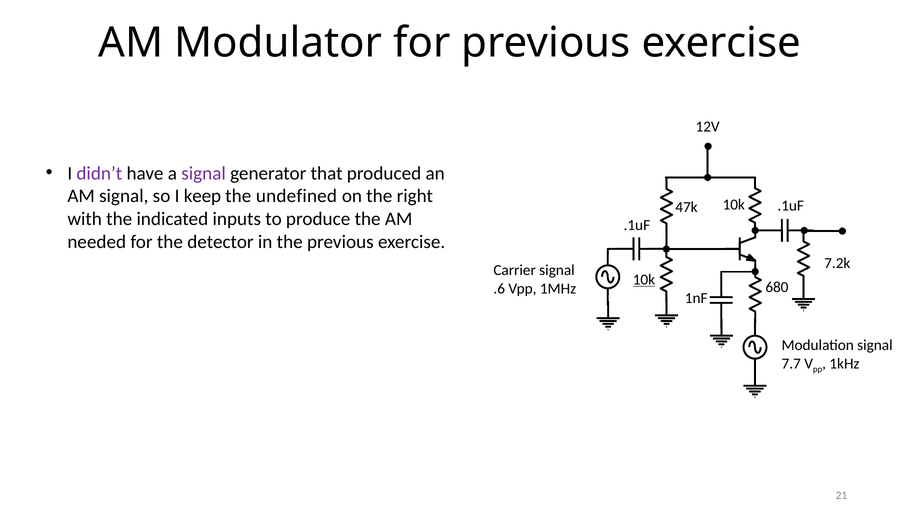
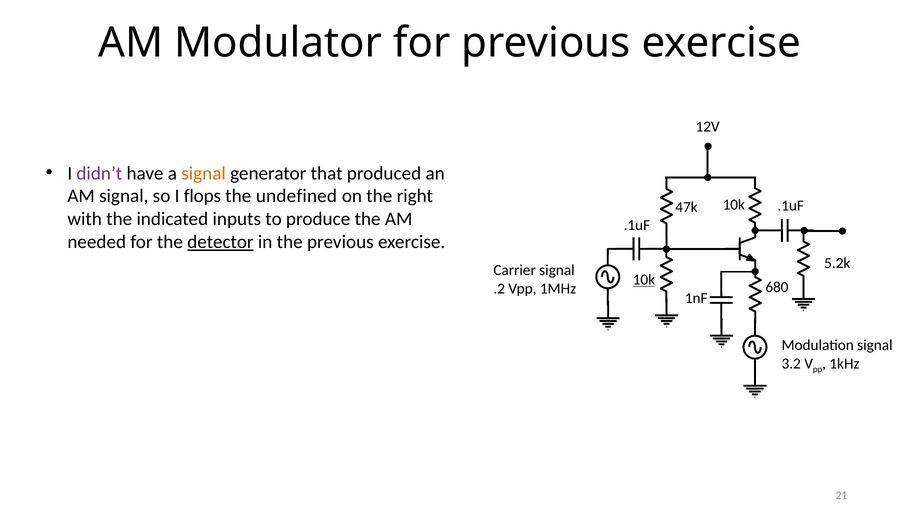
signal at (204, 173) colour: purple -> orange
keep: keep -> flops
detector underline: none -> present
7.2k: 7.2k -> 5.2k
.6: .6 -> .2
7.7: 7.7 -> 3.2
